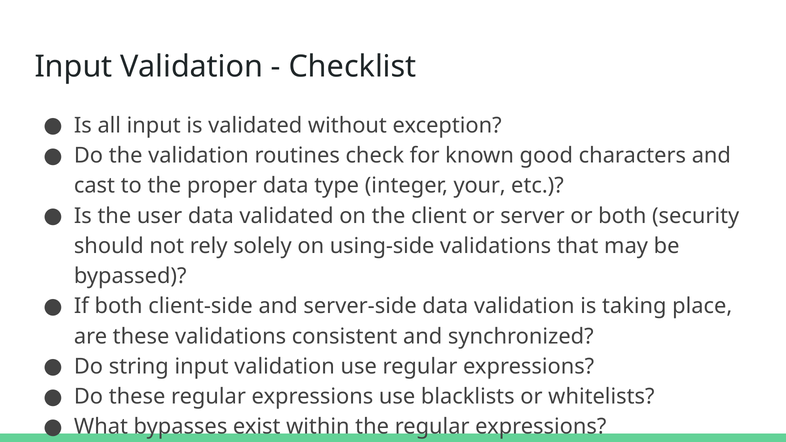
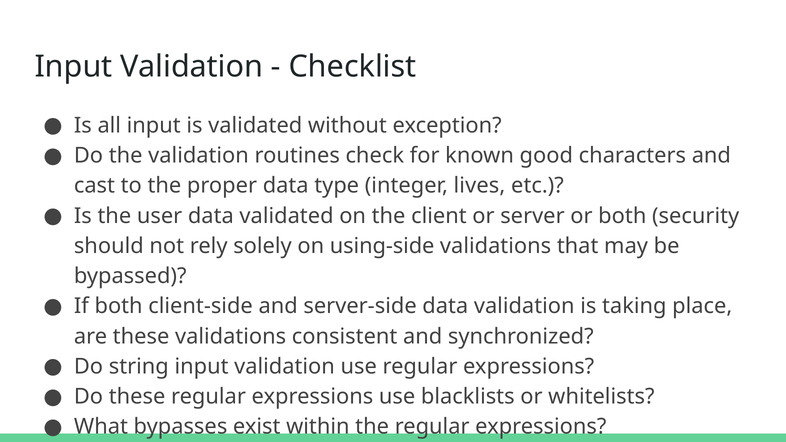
your: your -> lives
